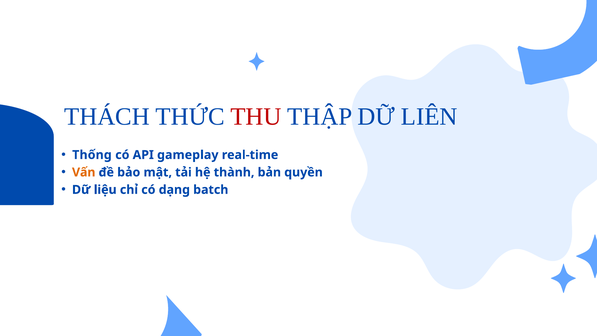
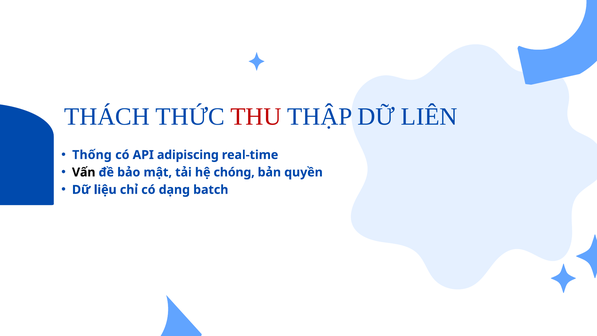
API gameplay: gameplay -> adipiscing
Vấn colour: orange -> black
thành: thành -> chóng
